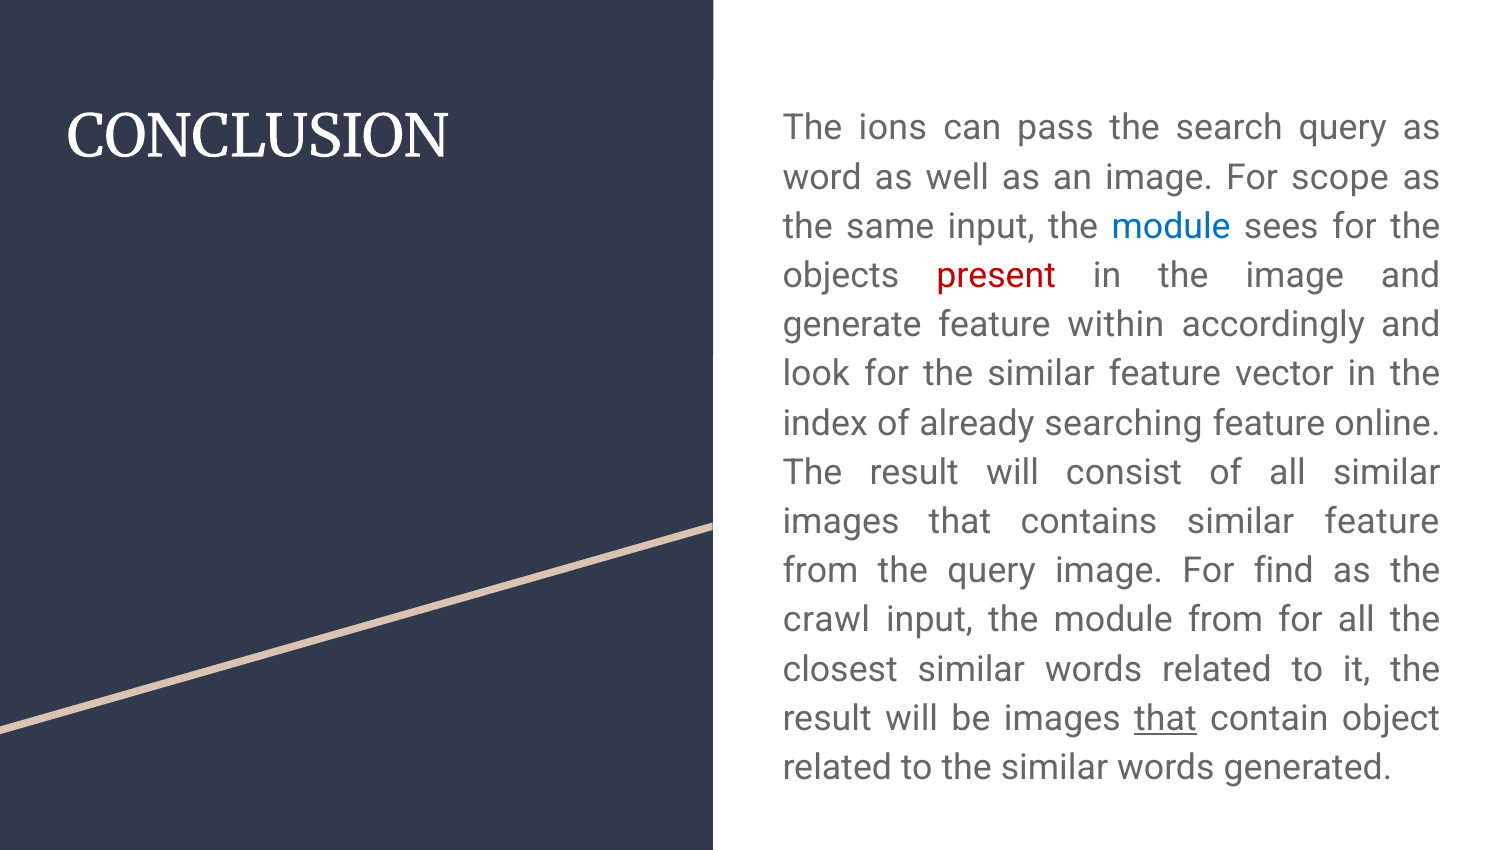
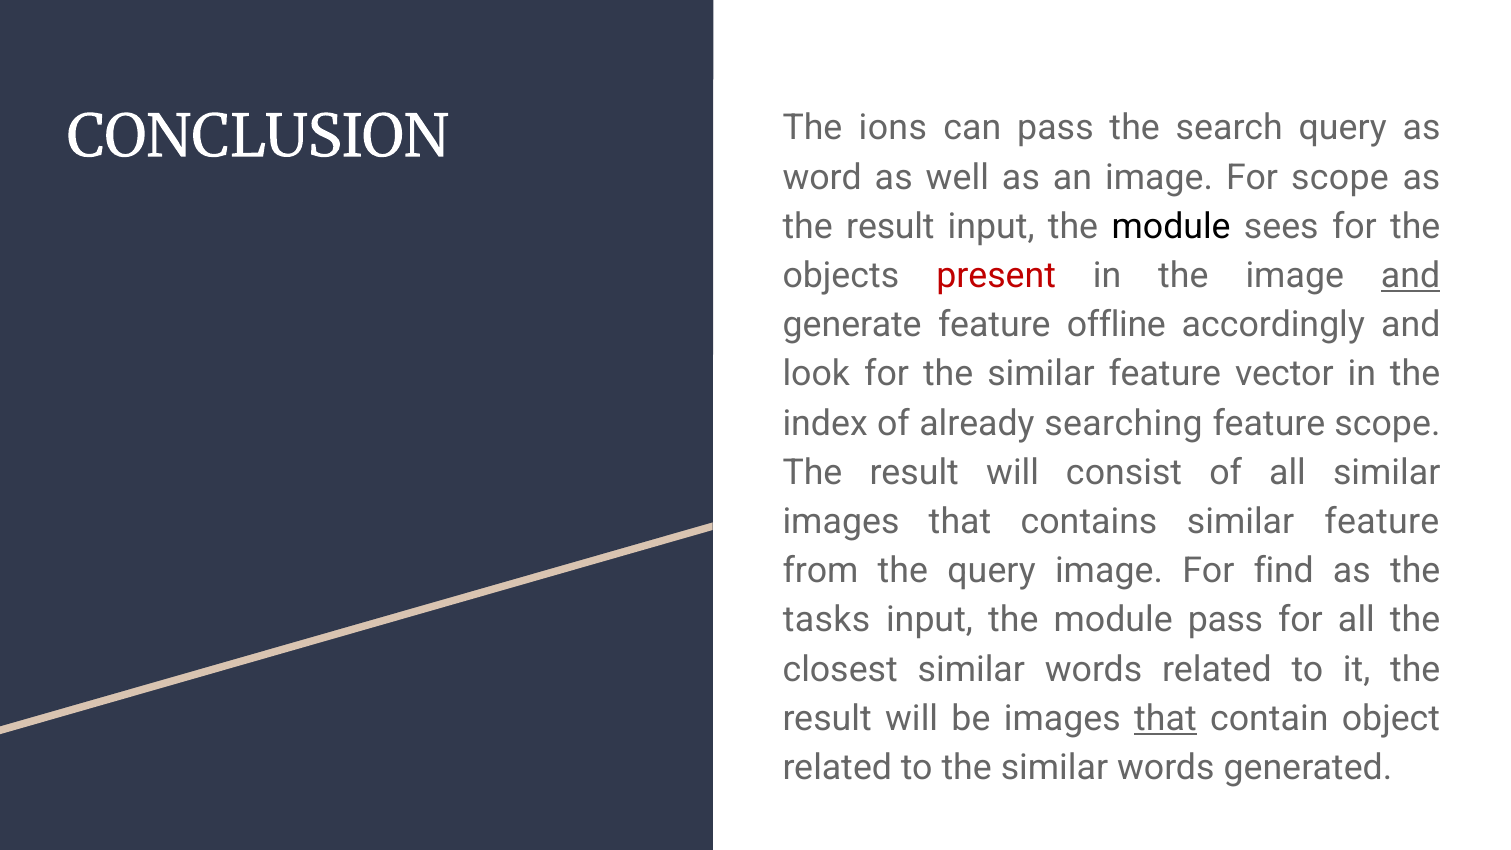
same at (890, 227): same -> result
module at (1171, 227) colour: blue -> black
and at (1411, 276) underline: none -> present
within: within -> offline
feature online: online -> scope
crawl: crawl -> tasks
module from: from -> pass
